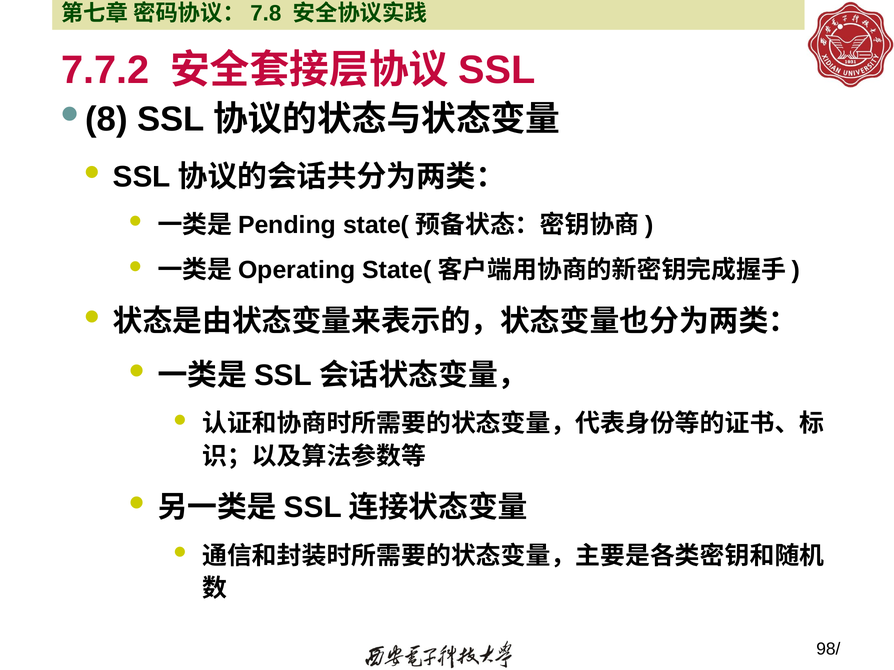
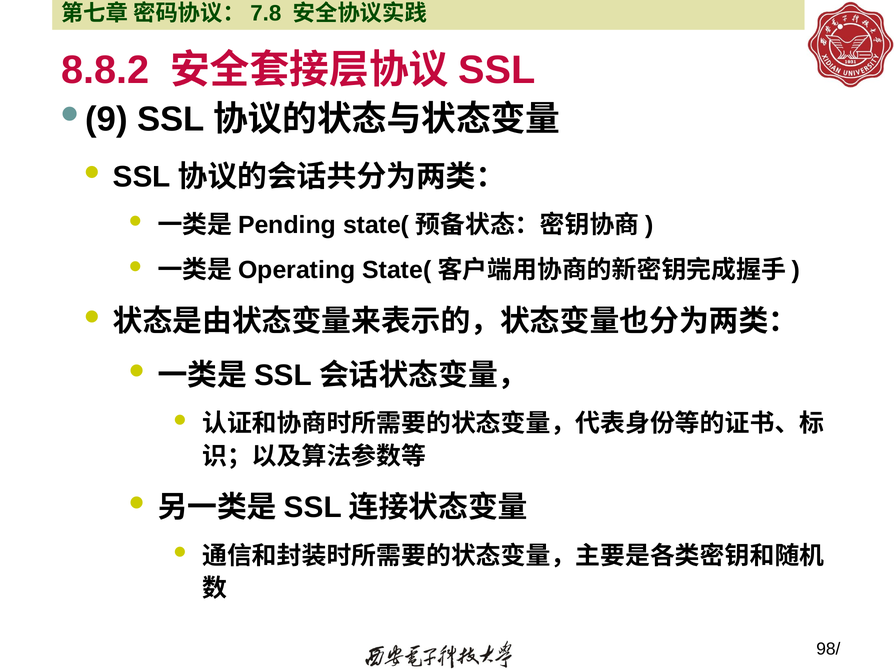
7.7.2: 7.7.2 -> 8.8.2
8: 8 -> 9
